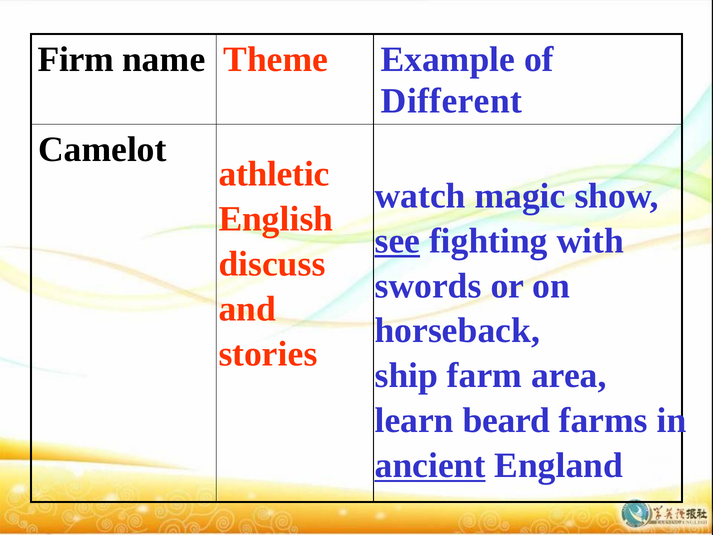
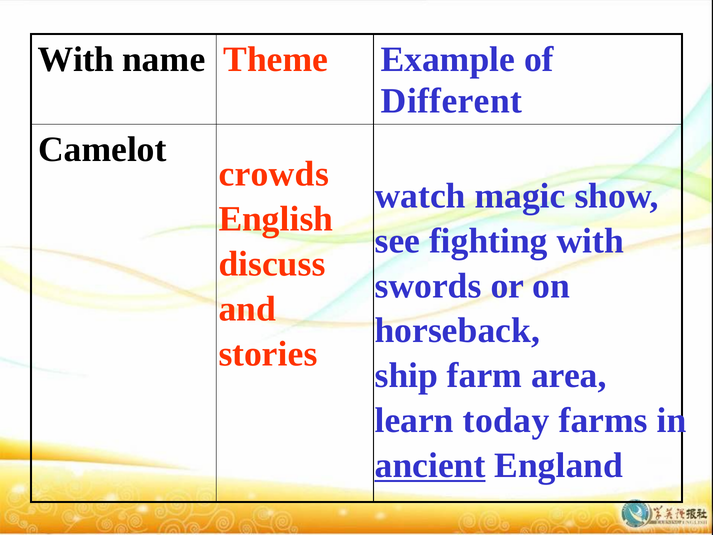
Firm at (76, 60): Firm -> With
athletic: athletic -> crowds
see underline: present -> none
beard: beard -> today
